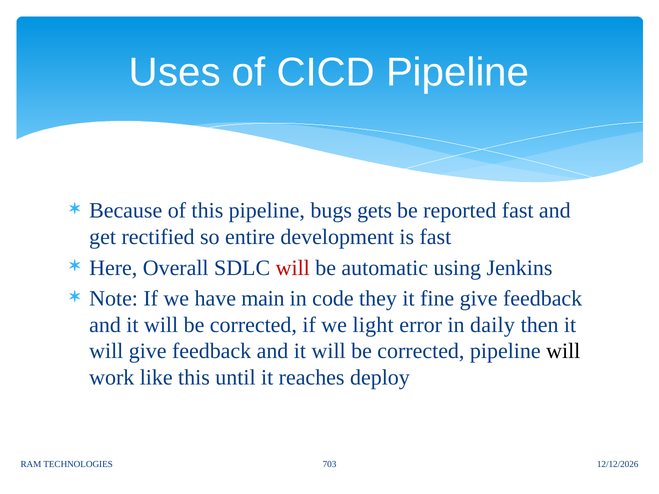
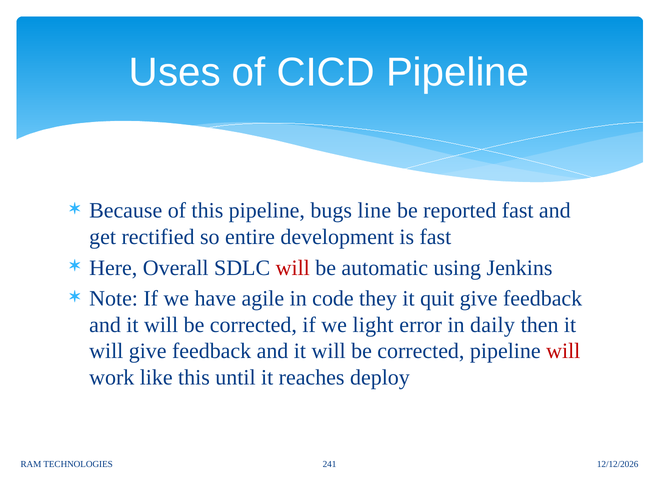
gets: gets -> line
main: main -> agile
fine: fine -> quit
will at (563, 351) colour: black -> red
703: 703 -> 241
